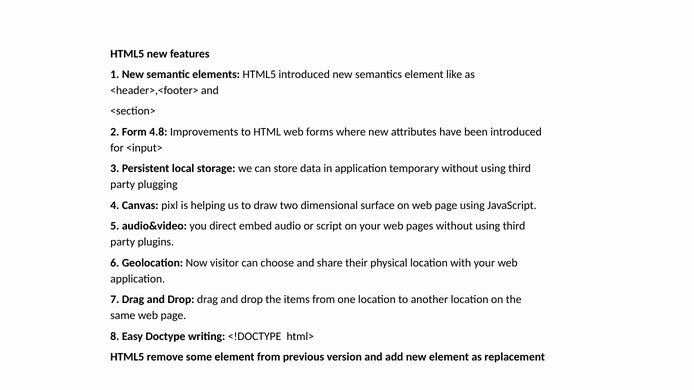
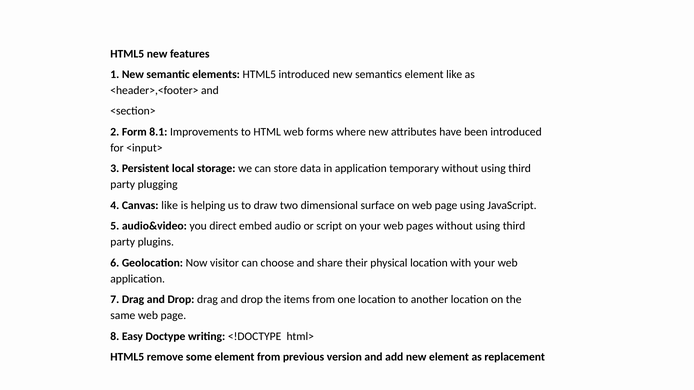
4.8: 4.8 -> 8.1
Canvas pixl: pixl -> like
